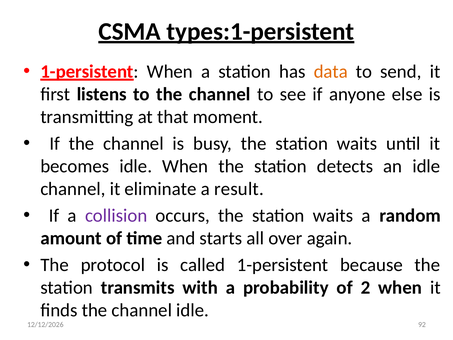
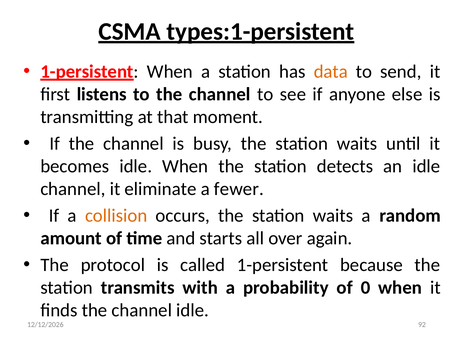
result: result -> fewer
collision colour: purple -> orange
2: 2 -> 0
